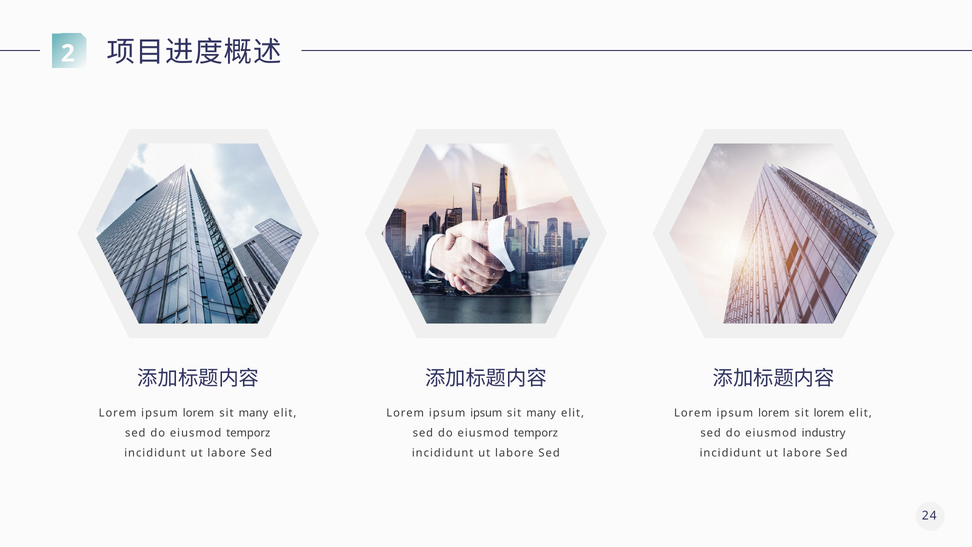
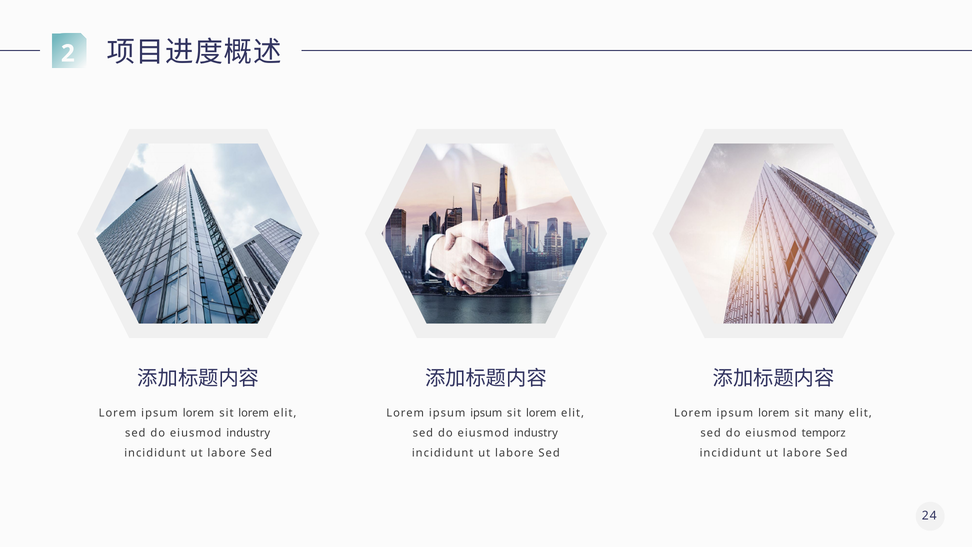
many at (253, 413): many -> lorem
many at (541, 413): many -> lorem
sit lorem: lorem -> many
temporz at (248, 433): temporz -> industry
temporz at (536, 433): temporz -> industry
industry: industry -> temporz
